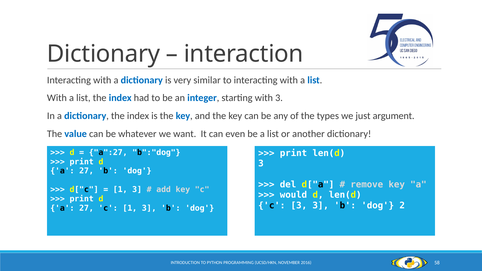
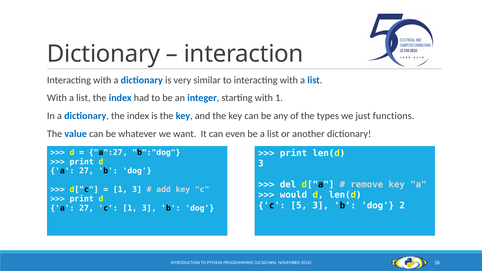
with 3: 3 -> 1
argument: argument -> functions
c 3: 3 -> 5
